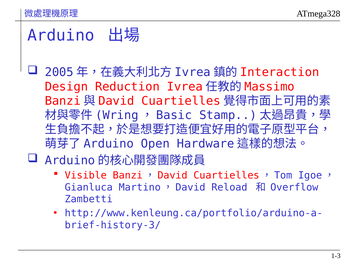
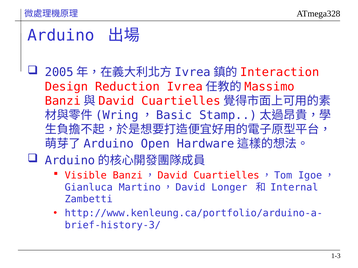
Reload: Reload -> Longer
Overflow: Overflow -> Internal
